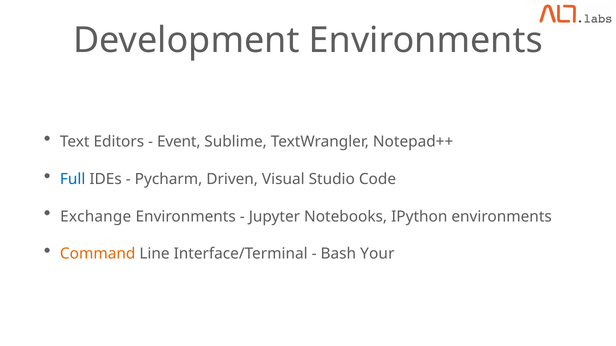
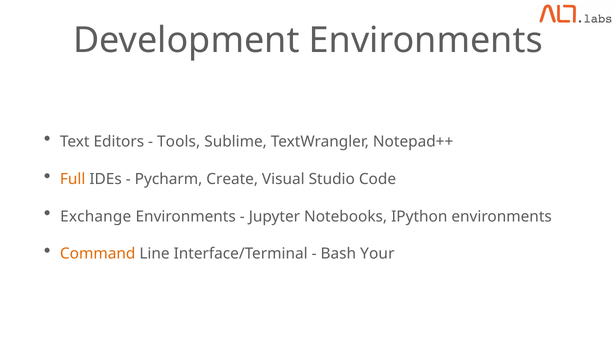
Event: Event -> Tools
Full colour: blue -> orange
Driven: Driven -> Create
